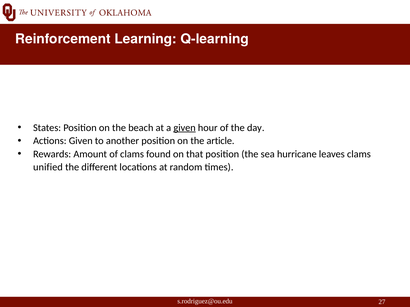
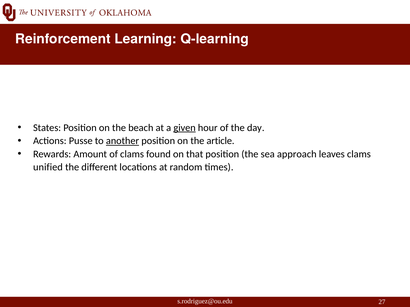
Actions Given: Given -> Pusse
another underline: none -> present
hurricane: hurricane -> approach
